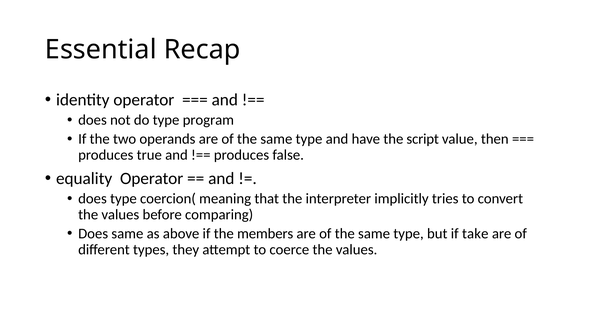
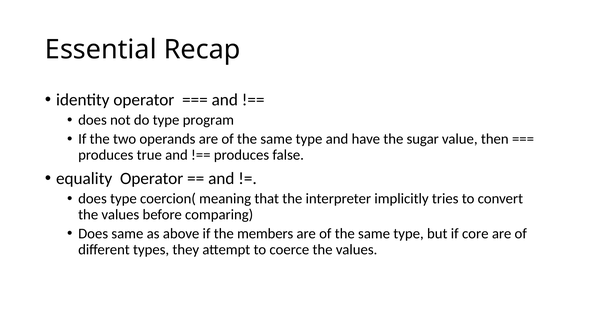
script: script -> sugar
take: take -> core
